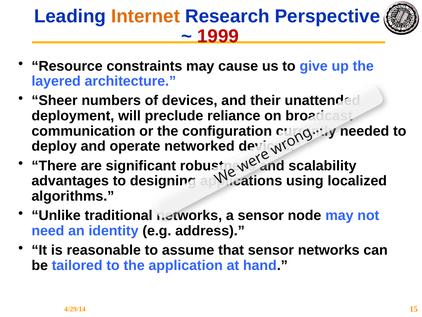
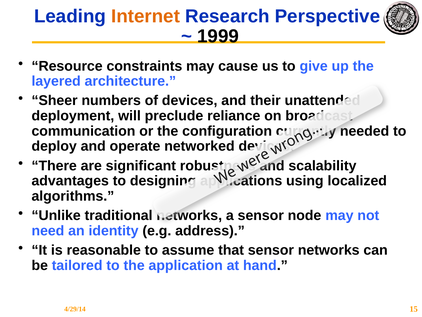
1999 colour: red -> black
